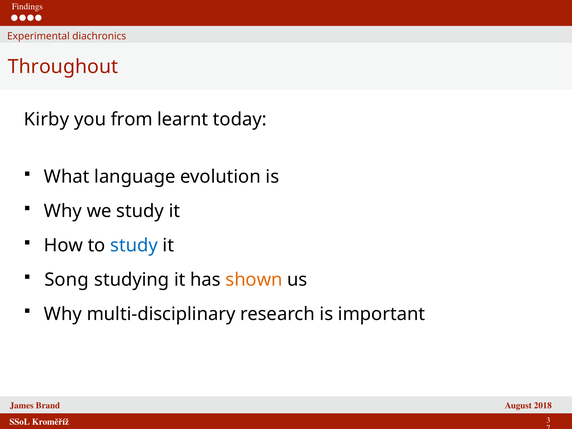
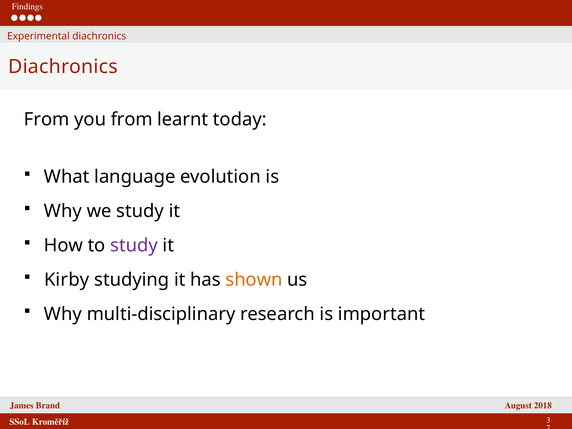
Throughout at (63, 67): Throughout -> Diachronics
Kirby at (47, 119): Kirby -> From
study at (134, 246) colour: blue -> purple
Song: Song -> Kirby
